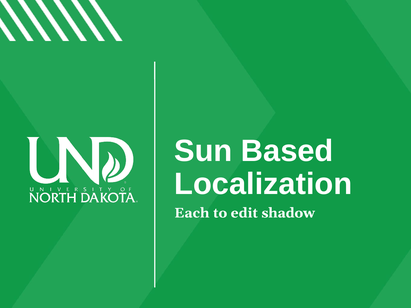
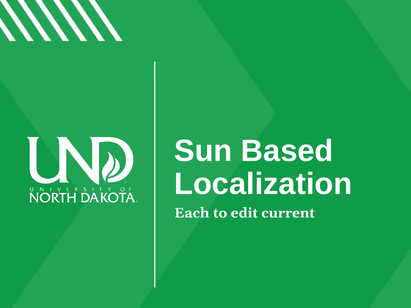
shadow: shadow -> current
